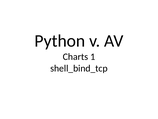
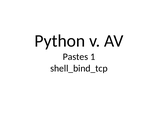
Charts: Charts -> Pastes
